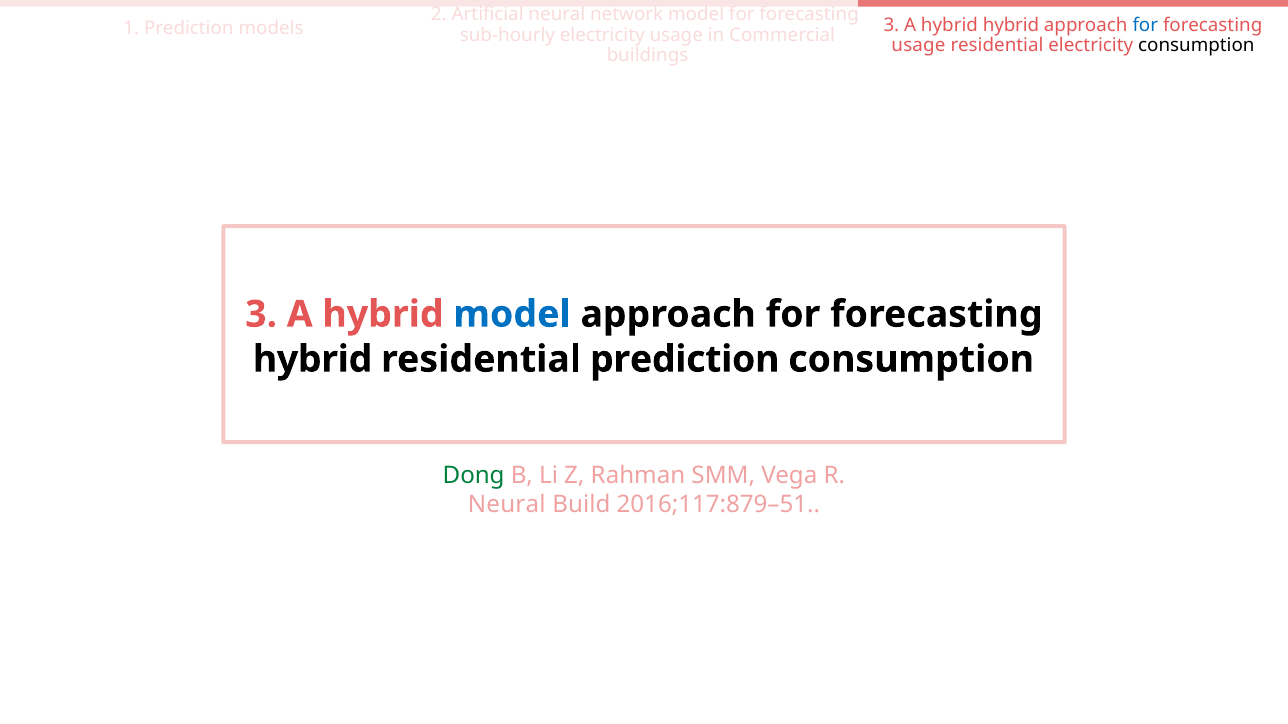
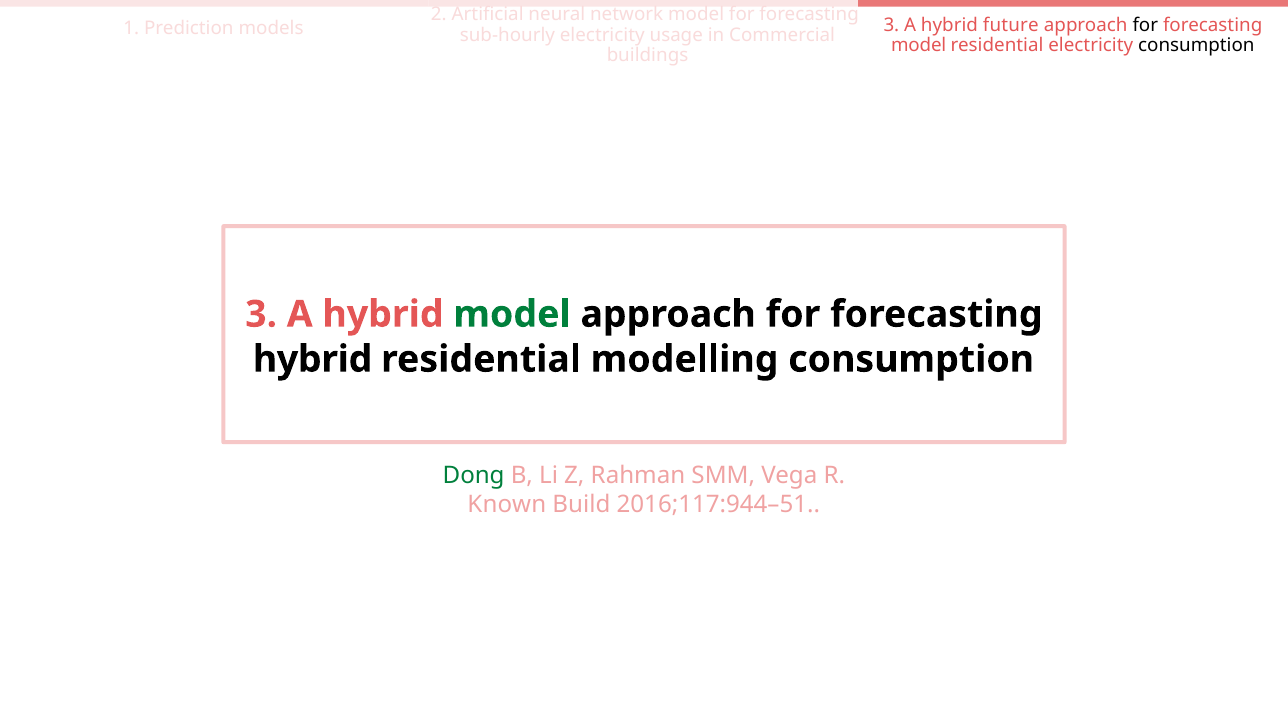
hybrid hybrid: hybrid -> future
for at (1145, 25) colour: blue -> black
usage at (918, 45): usage -> model
model at (512, 315) colour: blue -> green
residential prediction: prediction -> modelling
Neural at (507, 504): Neural -> Known
2016;117:879–51: 2016;117:879–51 -> 2016;117:944–51
